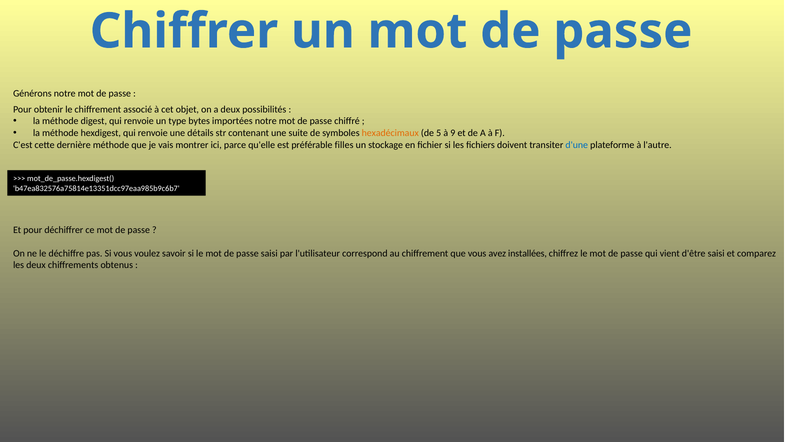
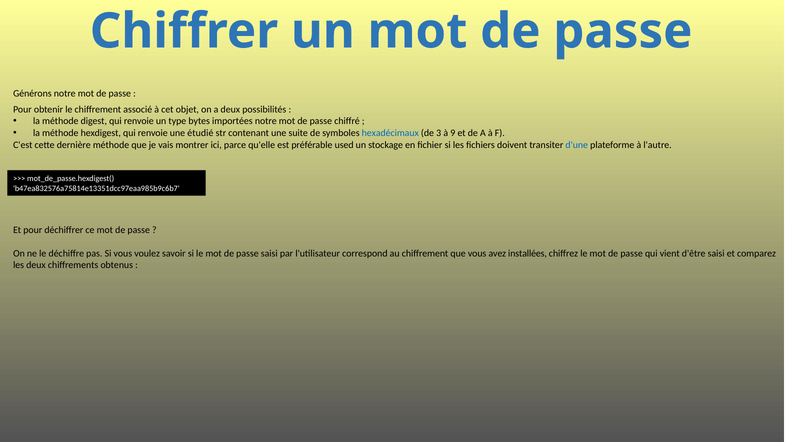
détails: détails -> étudié
hexadécimaux colour: orange -> blue
5: 5 -> 3
filles: filles -> used
